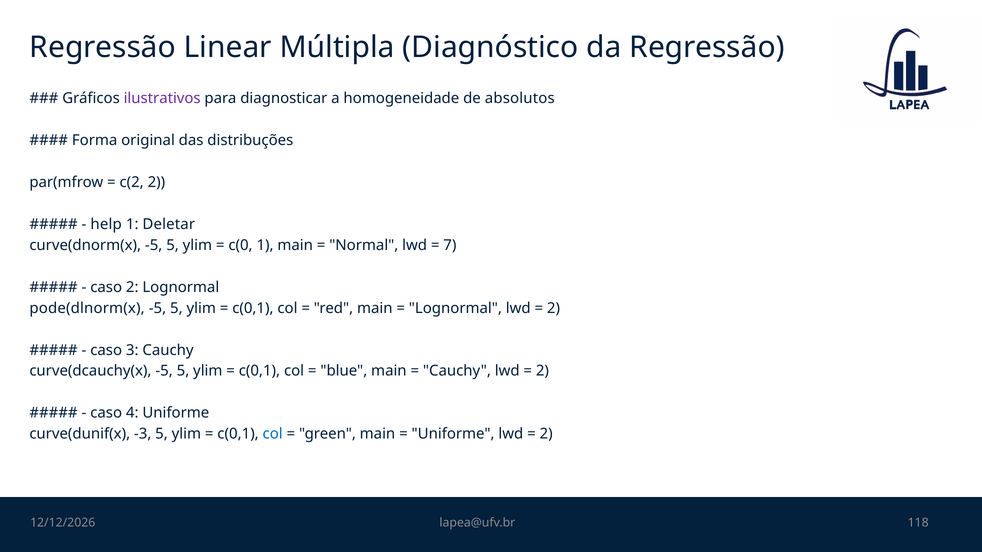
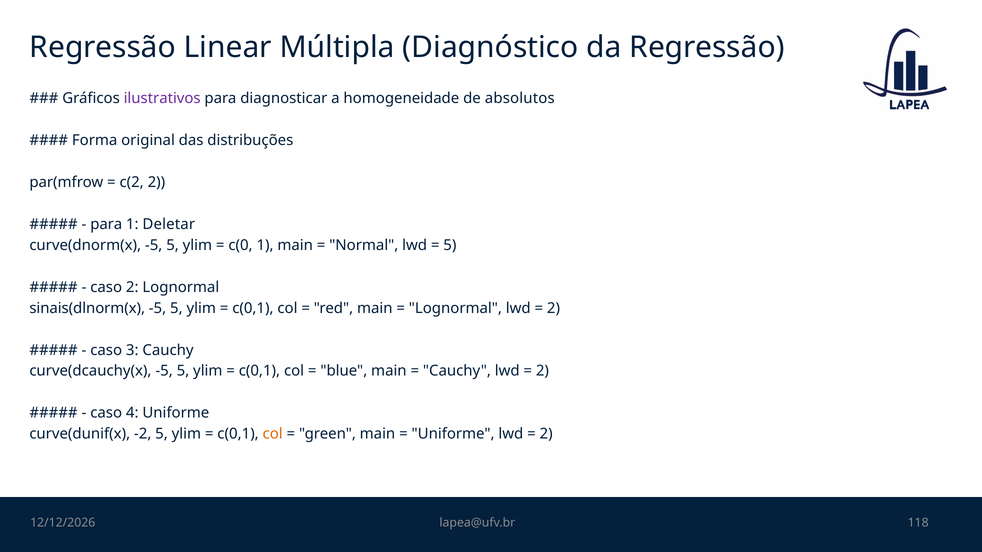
help at (106, 224): help -> para
7 at (450, 245): 7 -> 5
pode(dlnorm(x: pode(dlnorm(x -> sinais(dlnorm(x
-3: -3 -> -2
col at (273, 434) colour: blue -> orange
